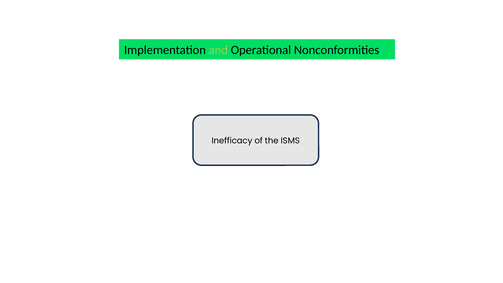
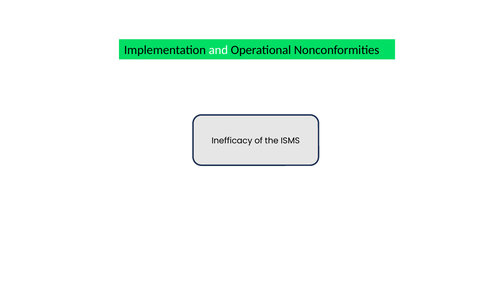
and colour: light green -> white
